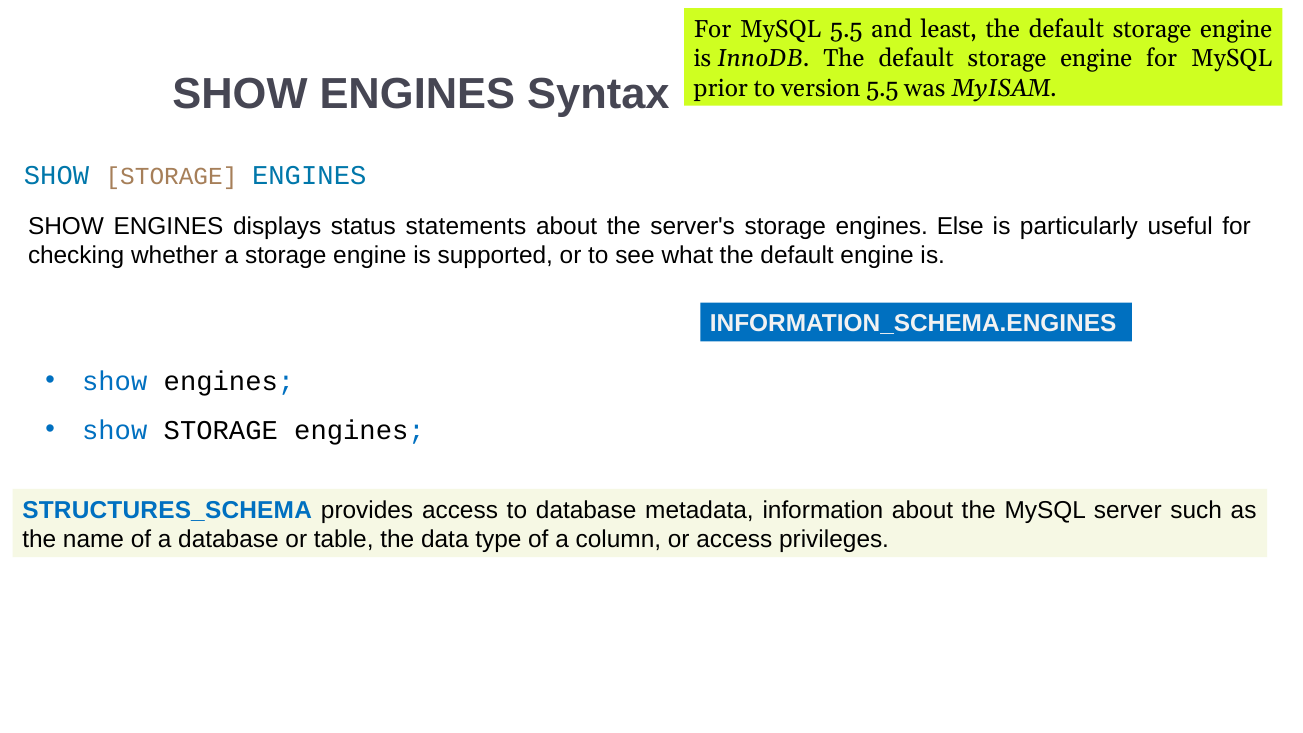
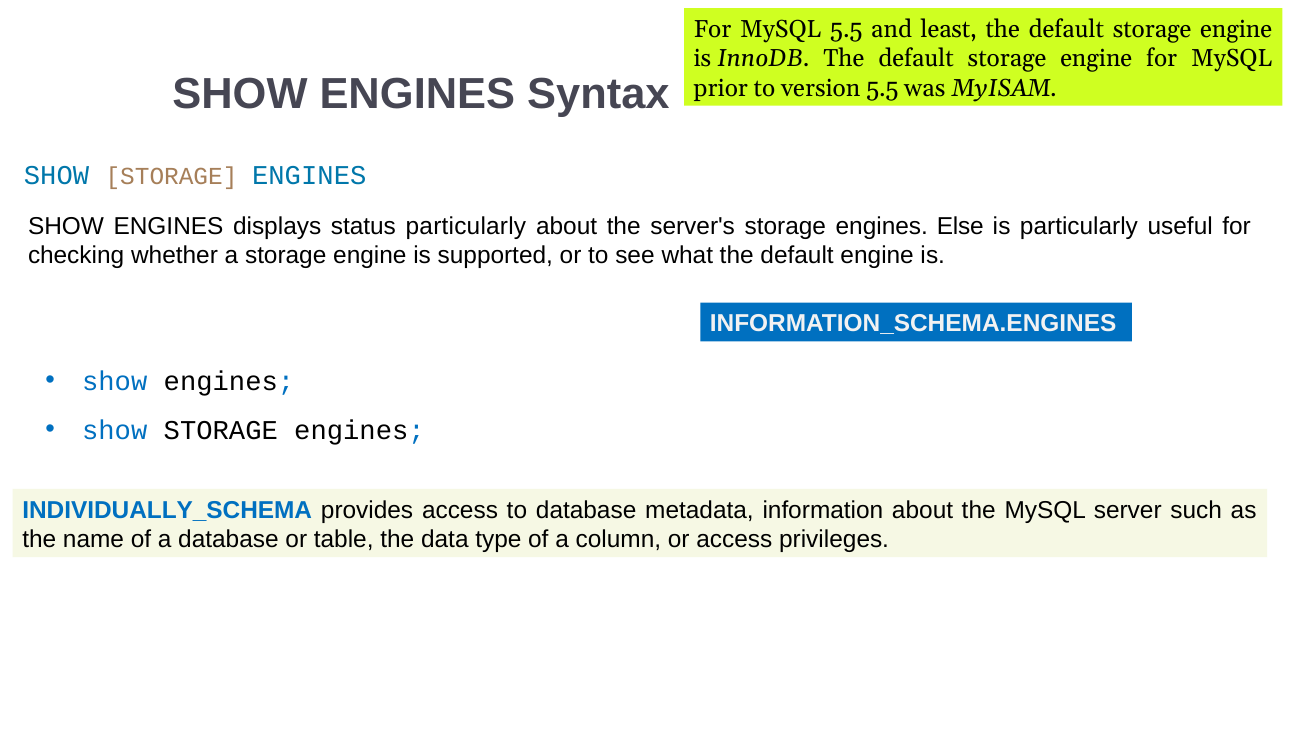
status statements: statements -> particularly
STRUCTURES_SCHEMA: STRUCTURES_SCHEMA -> INDIVIDUALLY_SCHEMA
